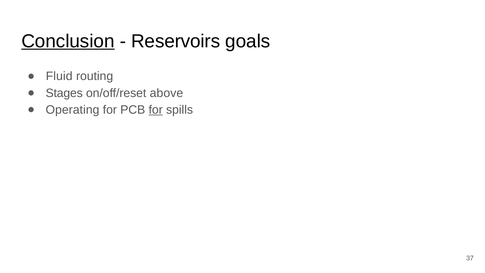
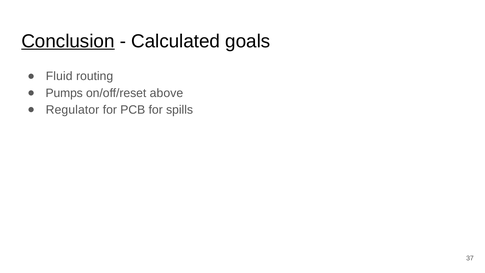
Reservoirs: Reservoirs -> Calculated
Stages: Stages -> Pumps
Operating: Operating -> Regulator
for at (156, 110) underline: present -> none
